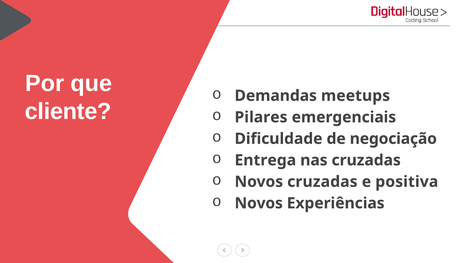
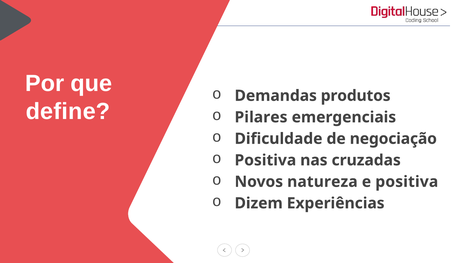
meetups: meetups -> produtos
cliente: cliente -> define
Entrega at (265, 160): Entrega -> Positiva
Novos cruzadas: cruzadas -> natureza
Novos at (259, 203): Novos -> Dizem
